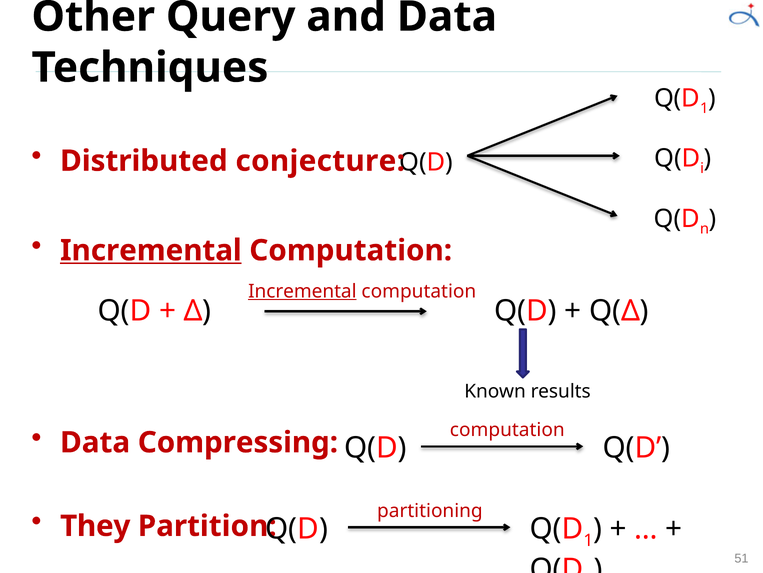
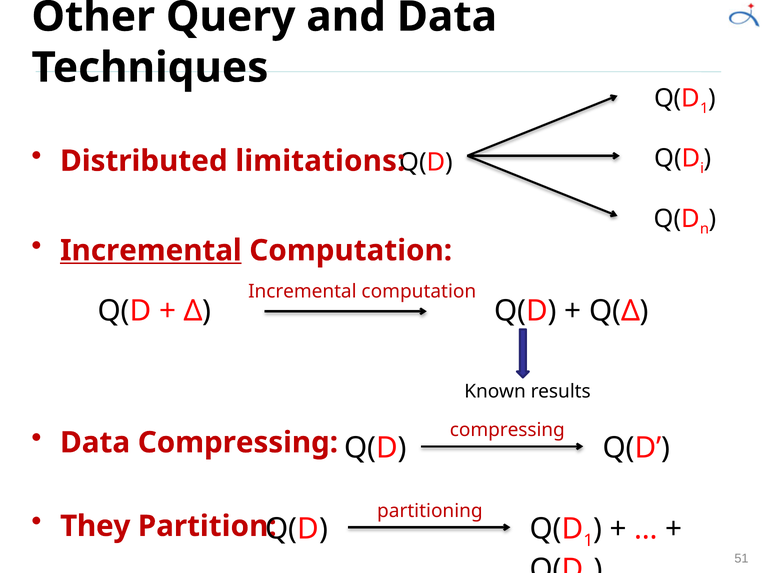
conjecture: conjecture -> limitations
Incremental at (302, 291) underline: present -> none
computation at (507, 429): computation -> compressing
